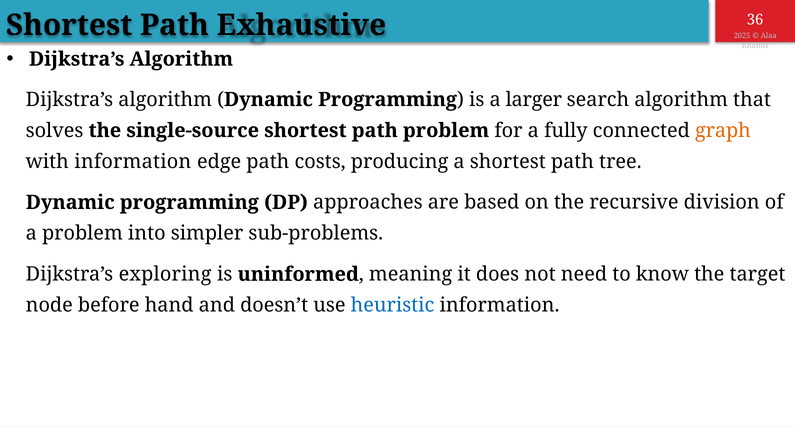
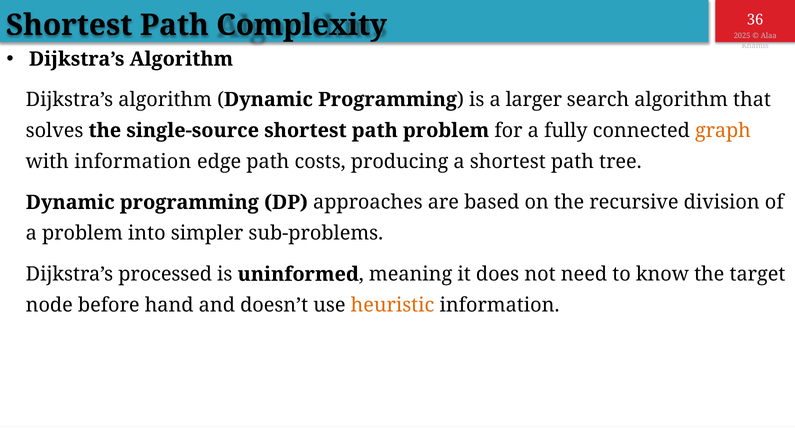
Exhaustive: Exhaustive -> Complexity
exploring: exploring -> processed
heuristic colour: blue -> orange
